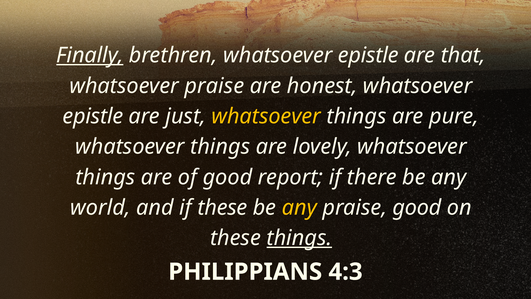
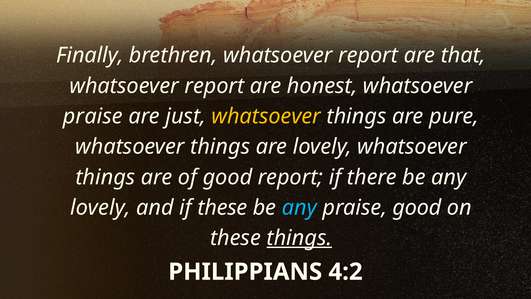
Finally underline: present -> none
brethren whatsoever epistle: epistle -> report
praise at (214, 86): praise -> report
epistle at (93, 116): epistle -> praise
world at (100, 207): world -> lovely
any at (299, 207) colour: yellow -> light blue
4:3: 4:3 -> 4:2
